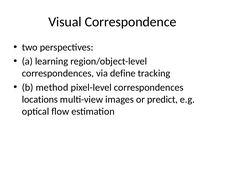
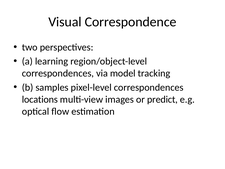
define: define -> model
method: method -> samples
